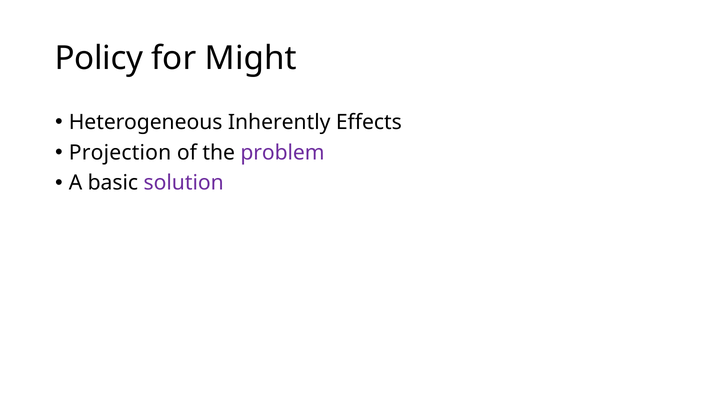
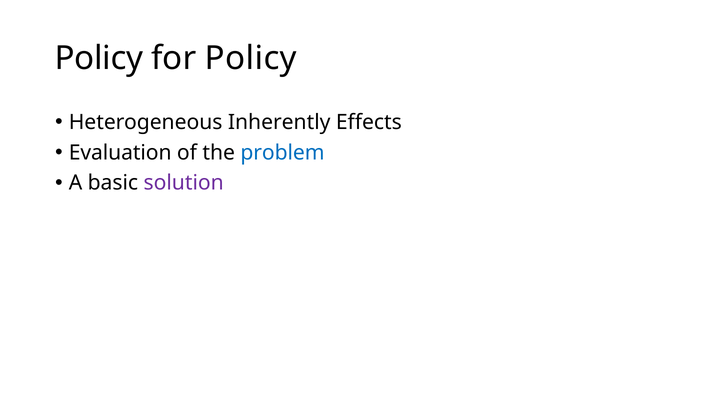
for Might: Might -> Policy
Projection: Projection -> Evaluation
problem colour: purple -> blue
